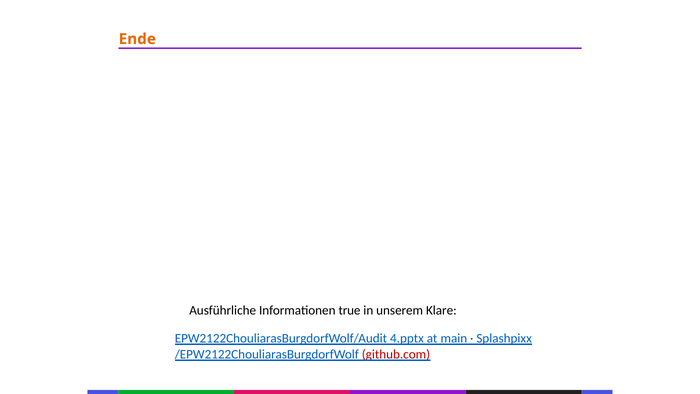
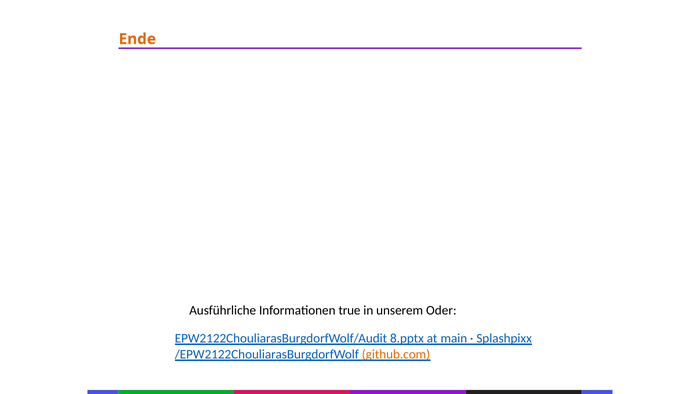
Klare: Klare -> Oder
4.pptx: 4.pptx -> 8.pptx
github.com colour: red -> orange
